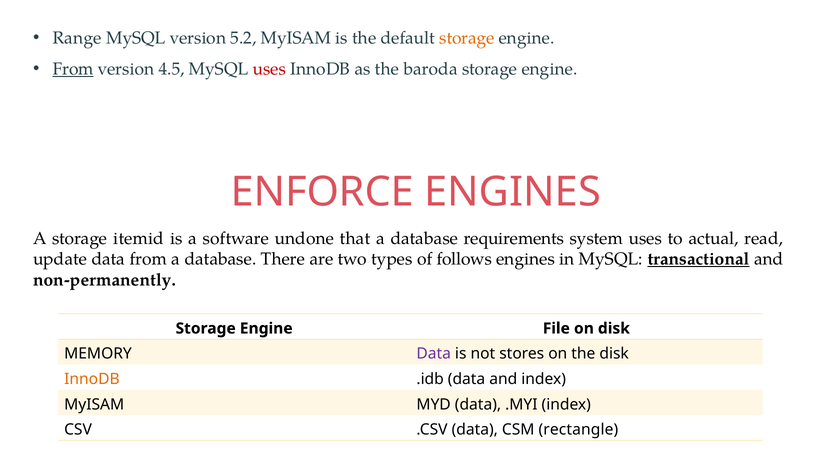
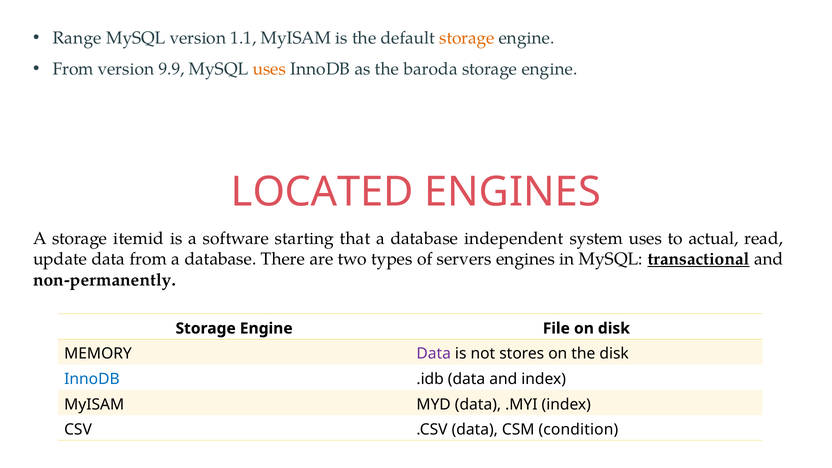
5.2: 5.2 -> 1.1
From at (73, 69) underline: present -> none
4.5: 4.5 -> 9.9
uses at (269, 69) colour: red -> orange
ENFORCE: ENFORCE -> LOCATED
undone: undone -> starting
requirements: requirements -> independent
follows: follows -> servers
InnoDB at (92, 379) colour: orange -> blue
rectangle: rectangle -> condition
